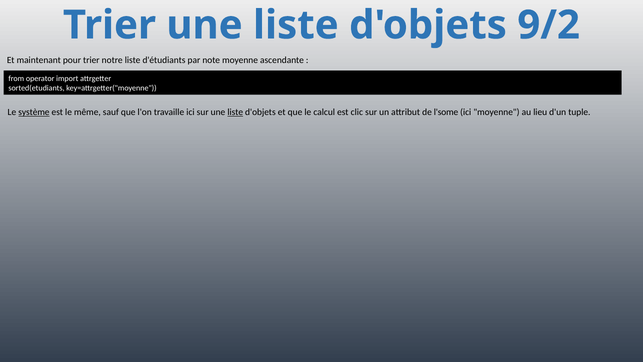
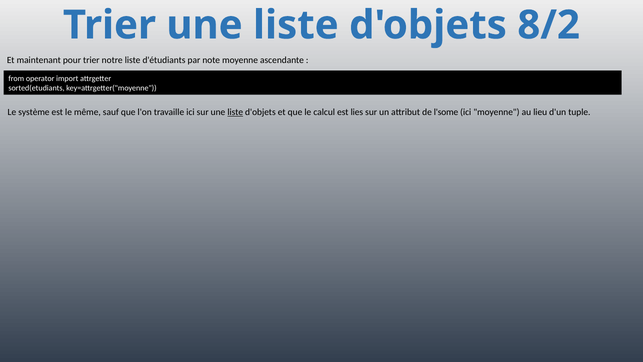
9/2: 9/2 -> 8/2
système underline: present -> none
clic: clic -> lies
